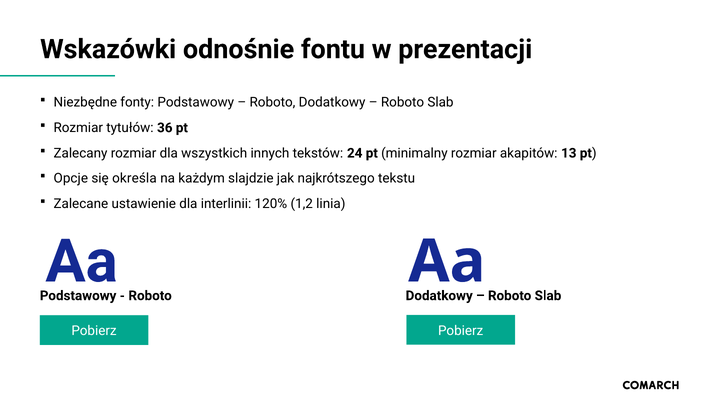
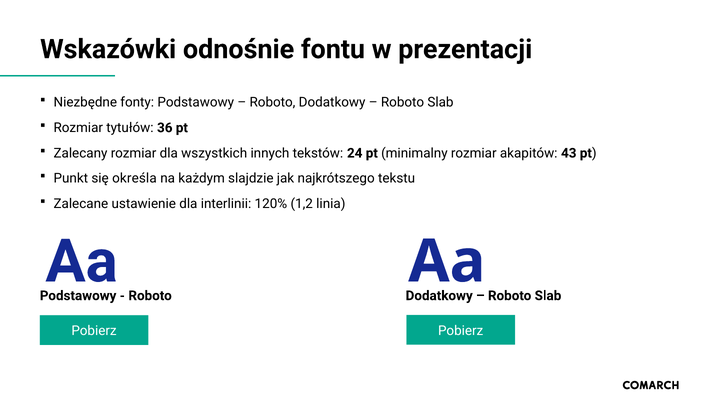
13: 13 -> 43
Opcje: Opcje -> Punkt
